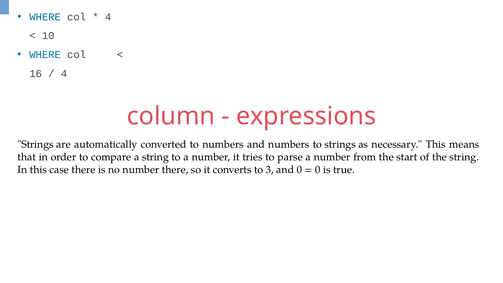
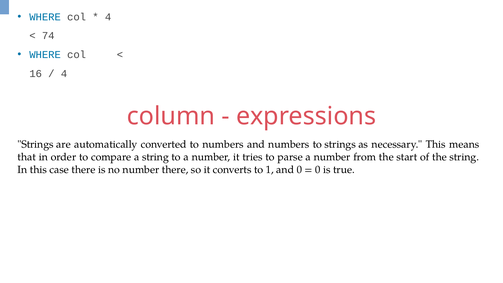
10: 10 -> 74
3: 3 -> 1
